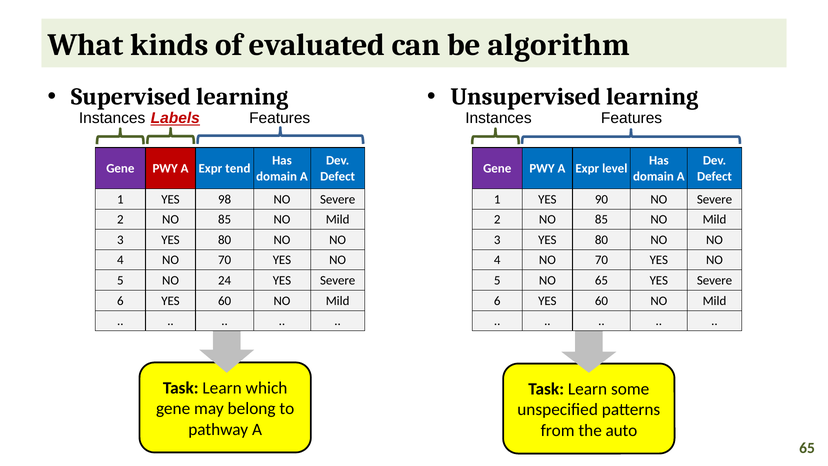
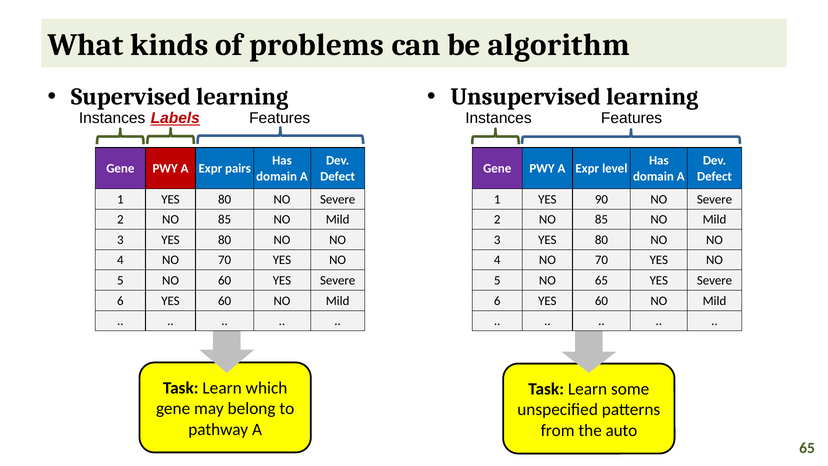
evaluated: evaluated -> problems
tend: tend -> pairs
1 YES 98: 98 -> 80
NO 24: 24 -> 60
